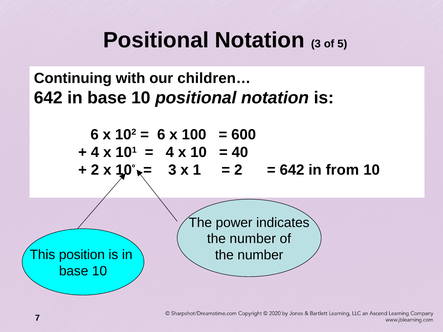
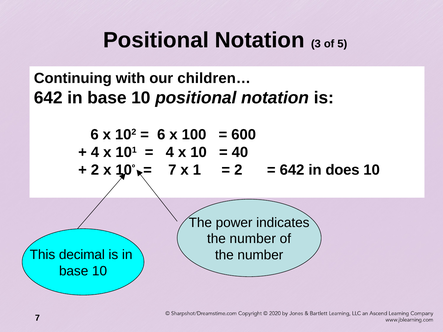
3 at (172, 170): 3 -> 7
from: from -> does
position: position -> decimal
